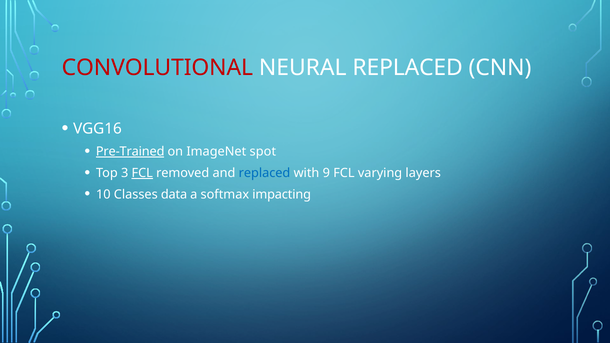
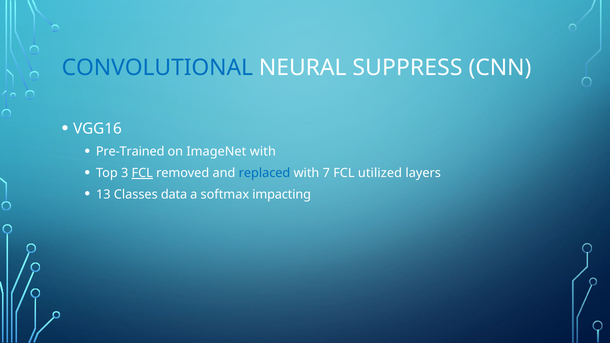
CONVOLUTIONAL colour: red -> blue
NEURAL REPLACED: REPLACED -> SUPPRESS
Pre-Trained underline: present -> none
ImageNet spot: spot -> with
9: 9 -> 7
varying: varying -> utilized
10: 10 -> 13
